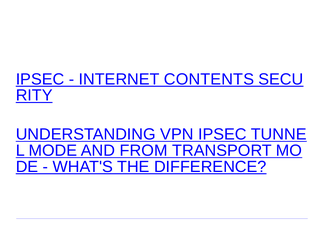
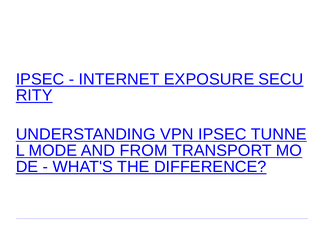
CONTENTS: CONTENTS -> EXPOSURE
